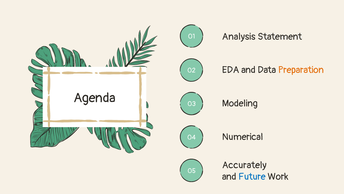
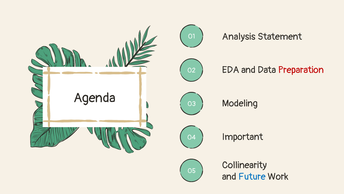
Preparation colour: orange -> red
Numerical: Numerical -> Important
Accurately: Accurately -> Collinearity
